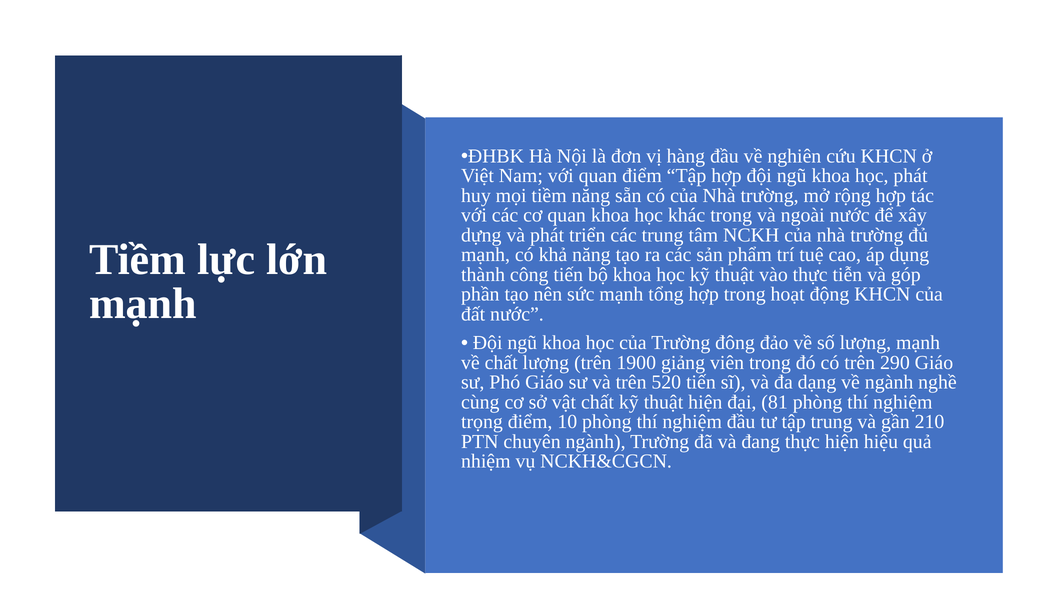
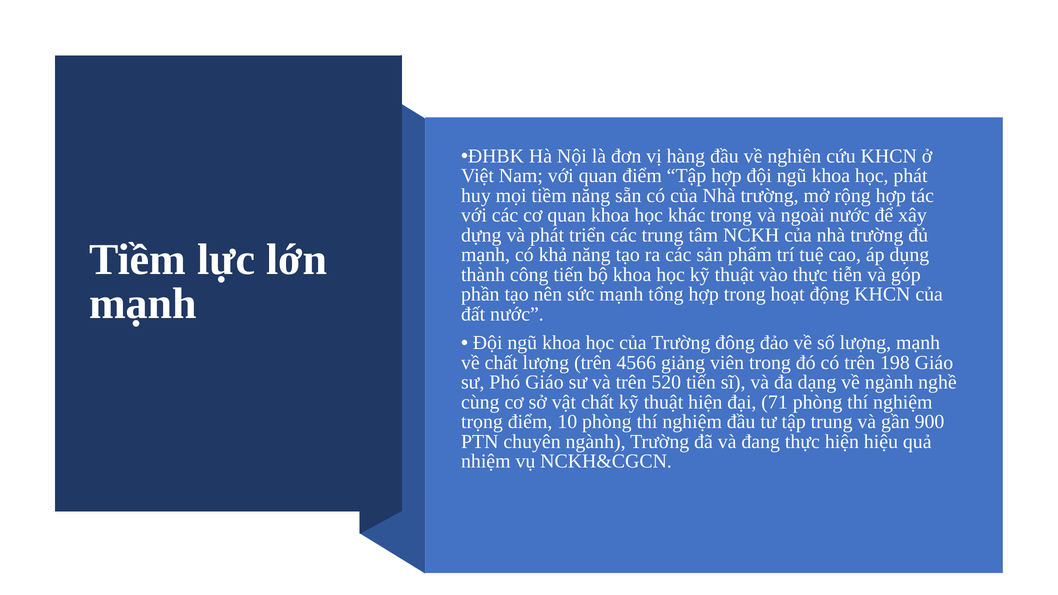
1900: 1900 -> 4566
290: 290 -> 198
81: 81 -> 71
210: 210 -> 900
